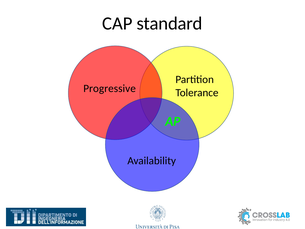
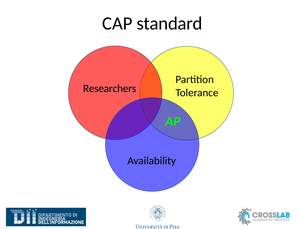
Progressive: Progressive -> Researchers
